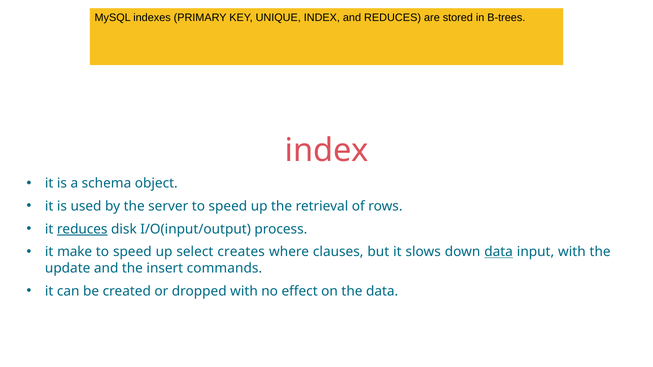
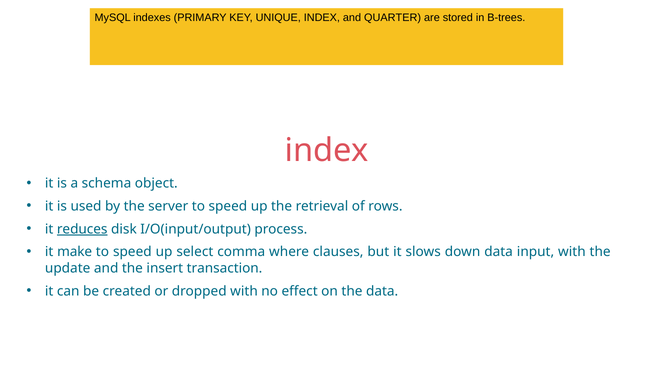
and REDUCES: REDUCES -> QUARTER
creates: creates -> comma
data at (499, 252) underline: present -> none
commands: commands -> transaction
